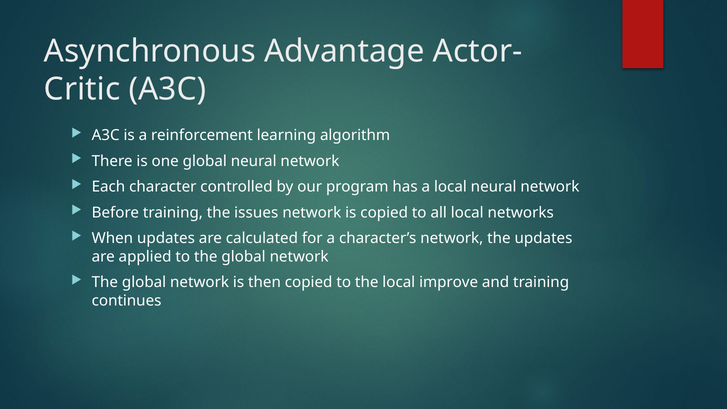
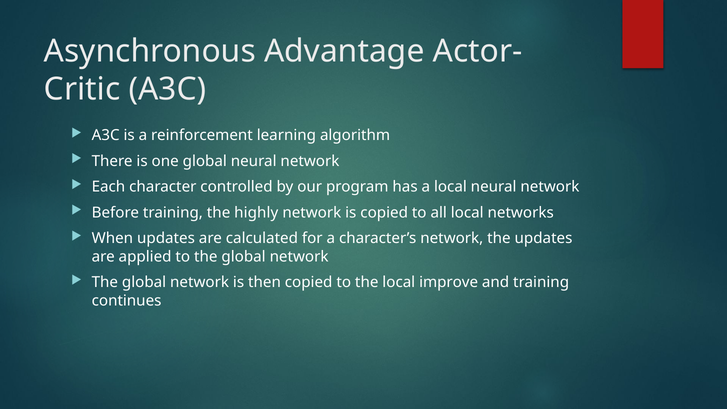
issues: issues -> highly
